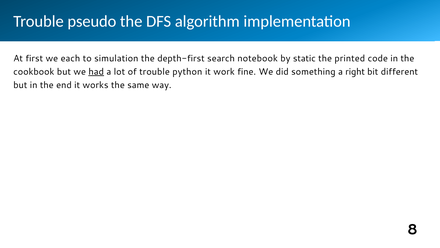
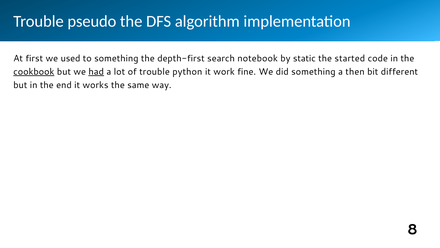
each: each -> used
to simulation: simulation -> something
printed: printed -> started
cookbook underline: none -> present
right: right -> then
